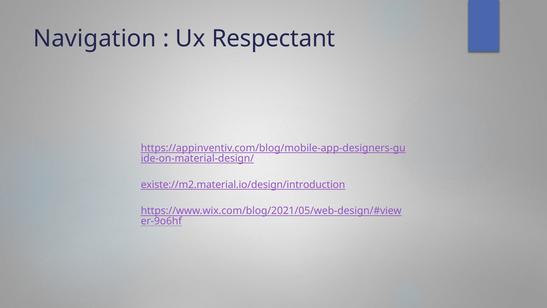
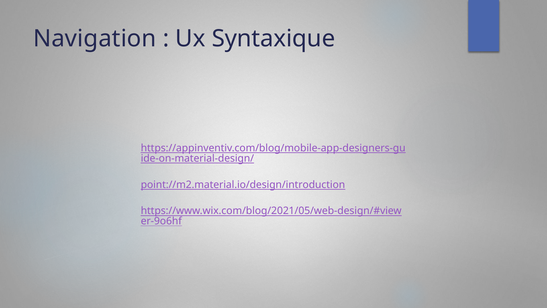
Respectant: Respectant -> Syntaxique
existe://m2.material.io/design/introduction: existe://m2.material.io/design/introduction -> point://m2.material.io/design/introduction
